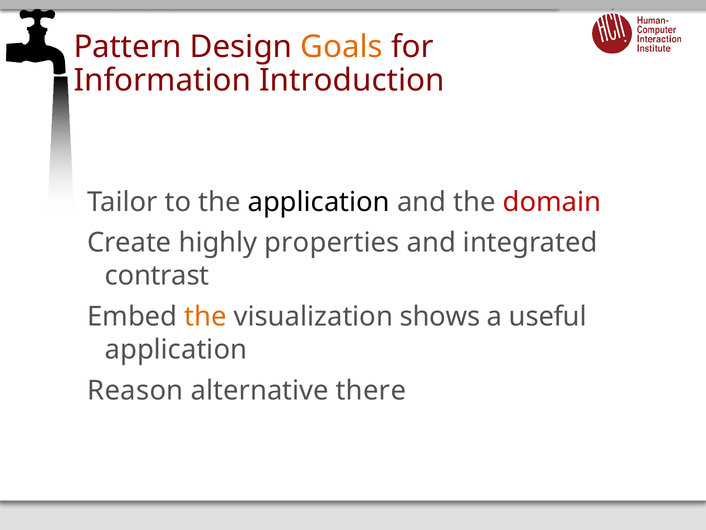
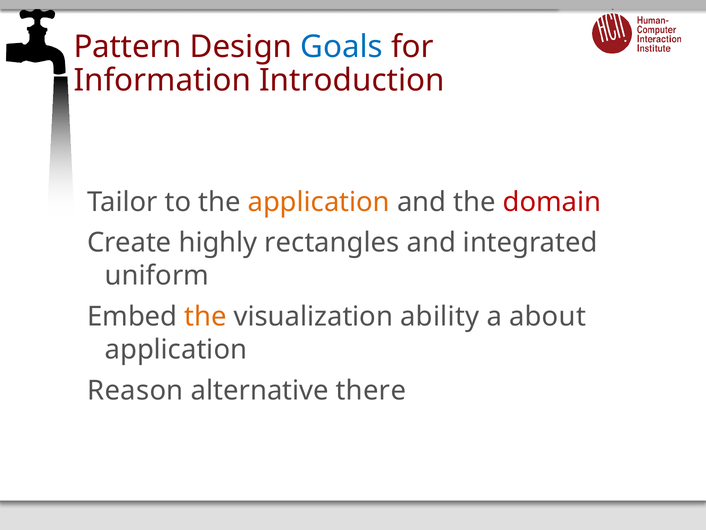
Goals colour: orange -> blue
application at (319, 202) colour: black -> orange
properties: properties -> rectangles
contrast: contrast -> uniform
shows: shows -> ability
useful: useful -> about
